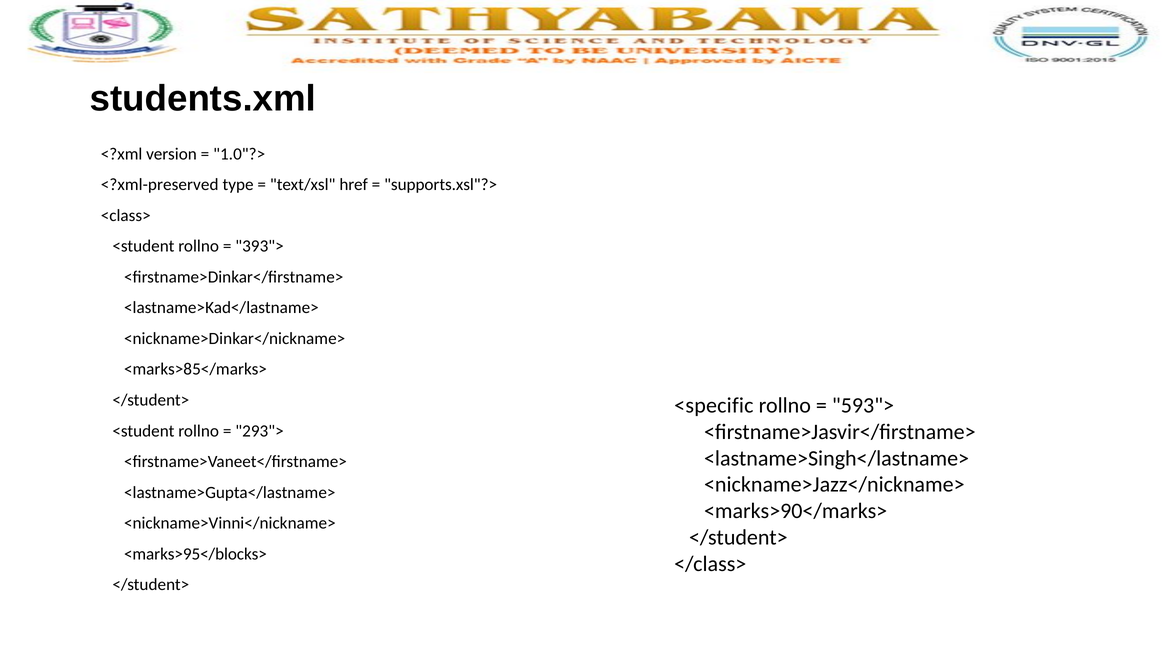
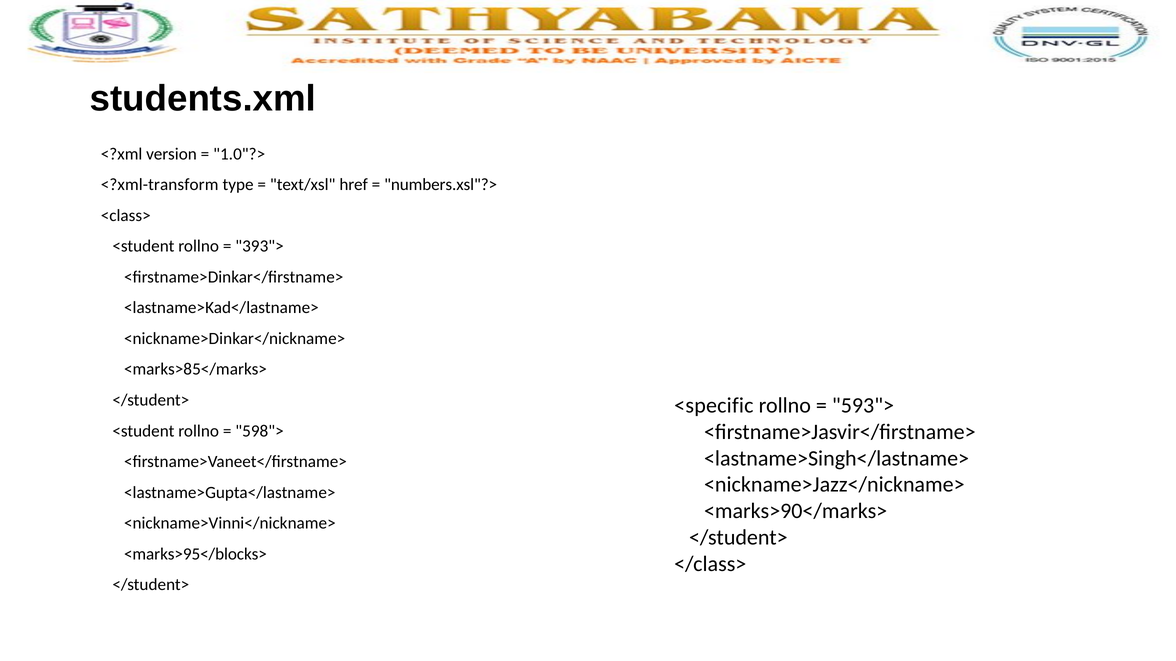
<?xml-preserved: <?xml-preserved -> <?xml-transform
supports.xsl"?>: supports.xsl"?> -> numbers.xsl"?>
293">: 293"> -> 598">
